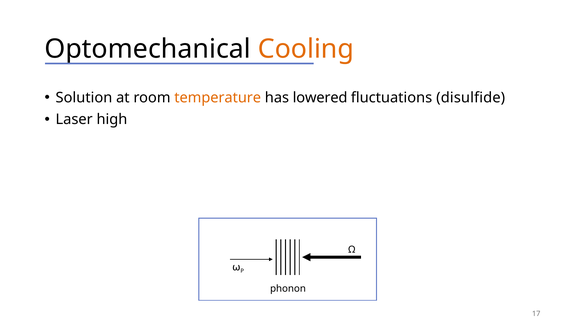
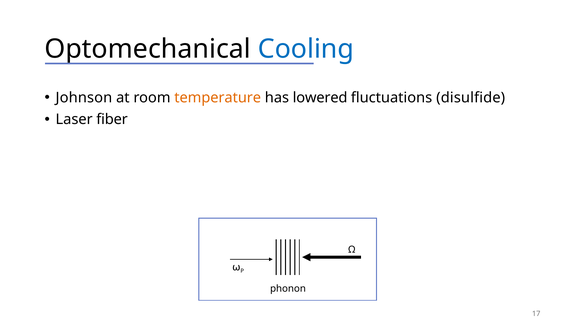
Cooling colour: orange -> blue
Solution: Solution -> Johnson
high: high -> fiber
